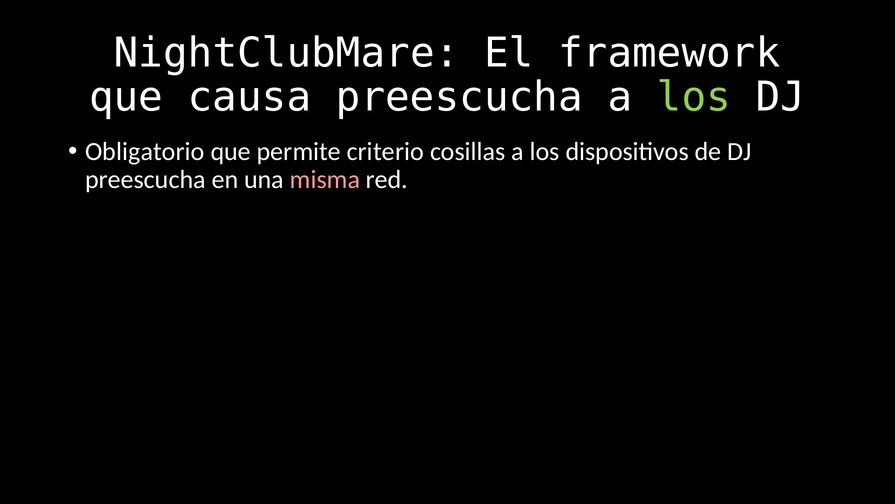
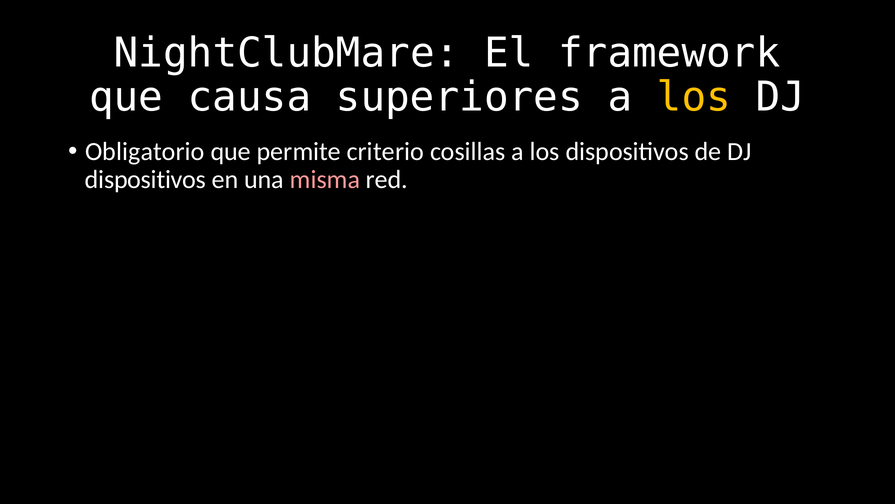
causa preescucha: preescucha -> superiores
los at (694, 97) colour: light green -> yellow
preescucha at (145, 180): preescucha -> dispositivos
